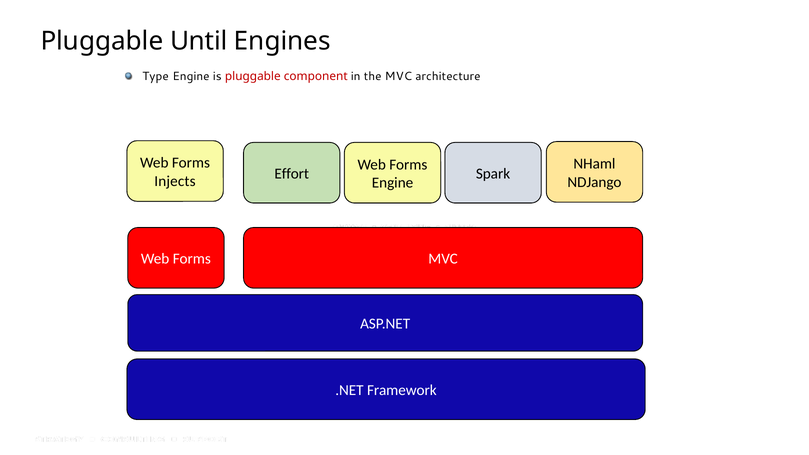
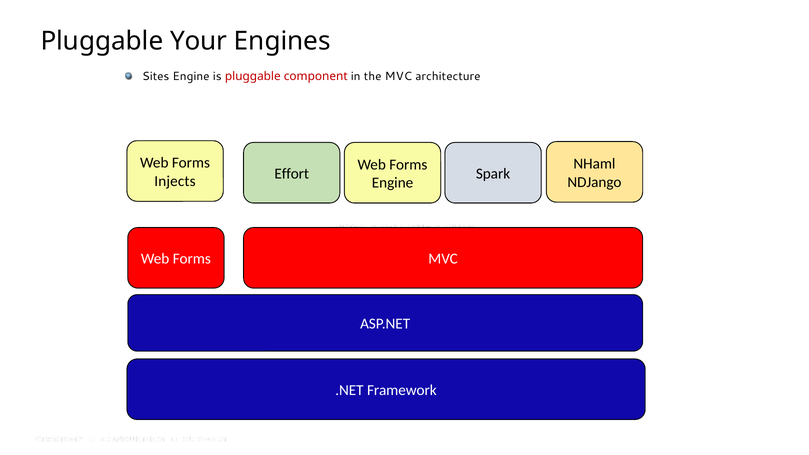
Until: Until -> Your
Type: Type -> Sites
